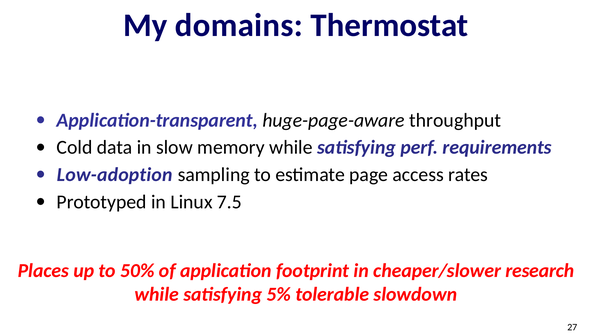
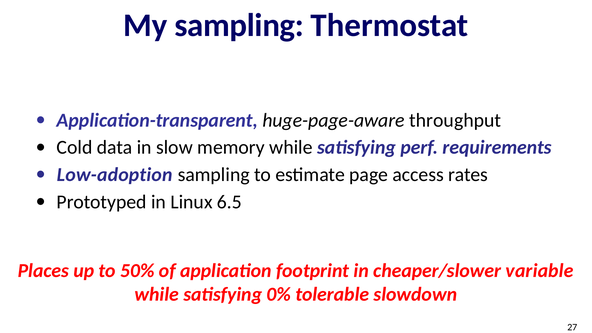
My domains: domains -> sampling
7.5: 7.5 -> 6.5
research: research -> variable
5%: 5% -> 0%
